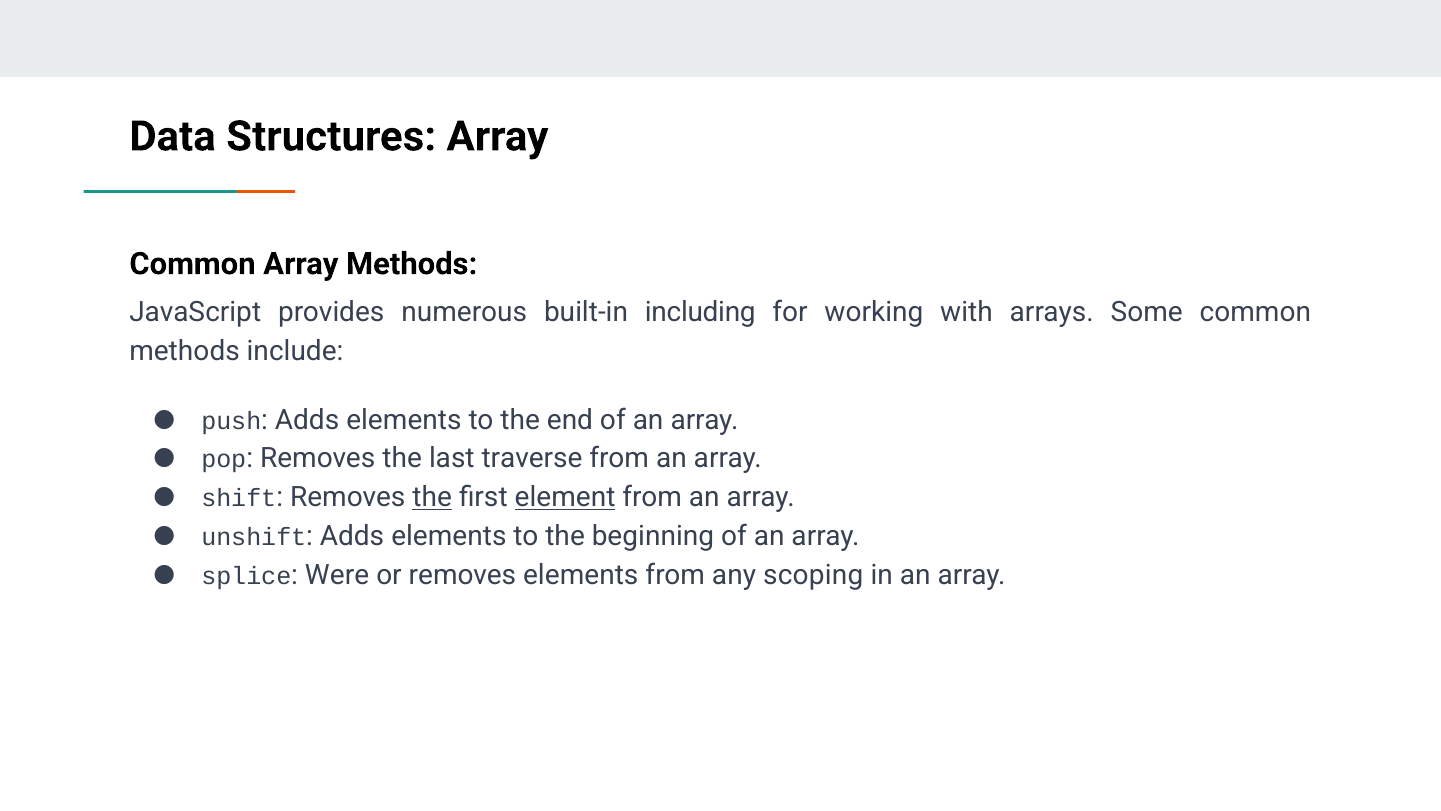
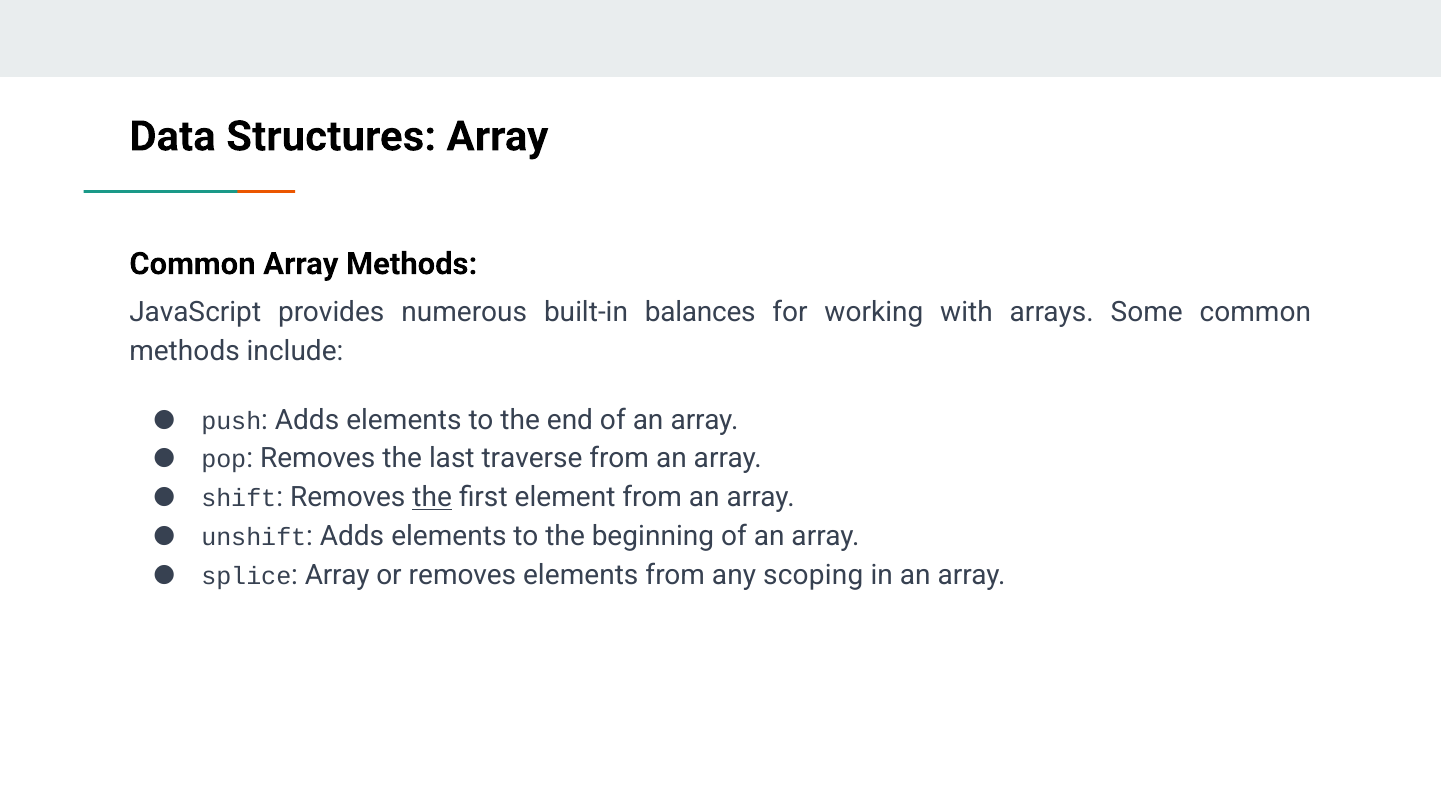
including: including -> balances
element underline: present -> none
splice Were: Were -> Array
